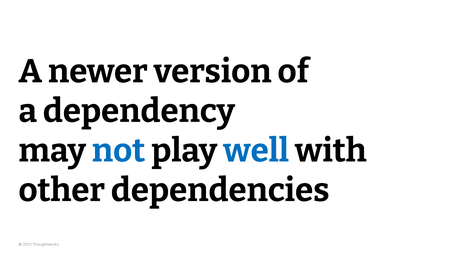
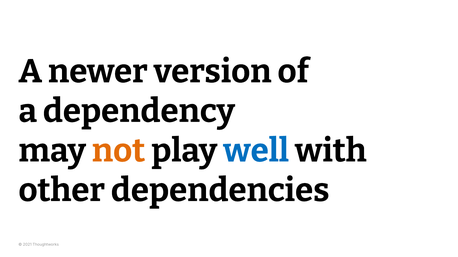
not colour: blue -> orange
